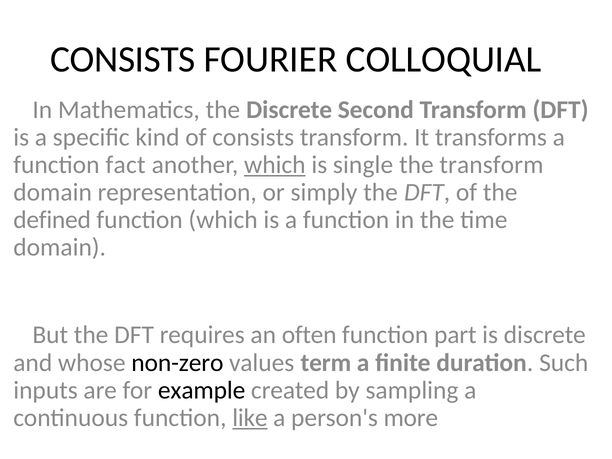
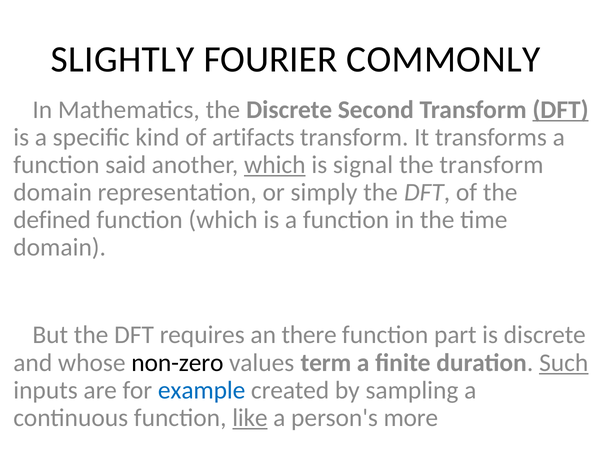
CONSISTS at (123, 60): CONSISTS -> SLIGHTLY
COLLOQUIAL: COLLOQUIAL -> COMMONLY
DFT at (561, 110) underline: none -> present
of consists: consists -> artifacts
fact: fact -> said
single: single -> signal
often: often -> there
Such underline: none -> present
example colour: black -> blue
